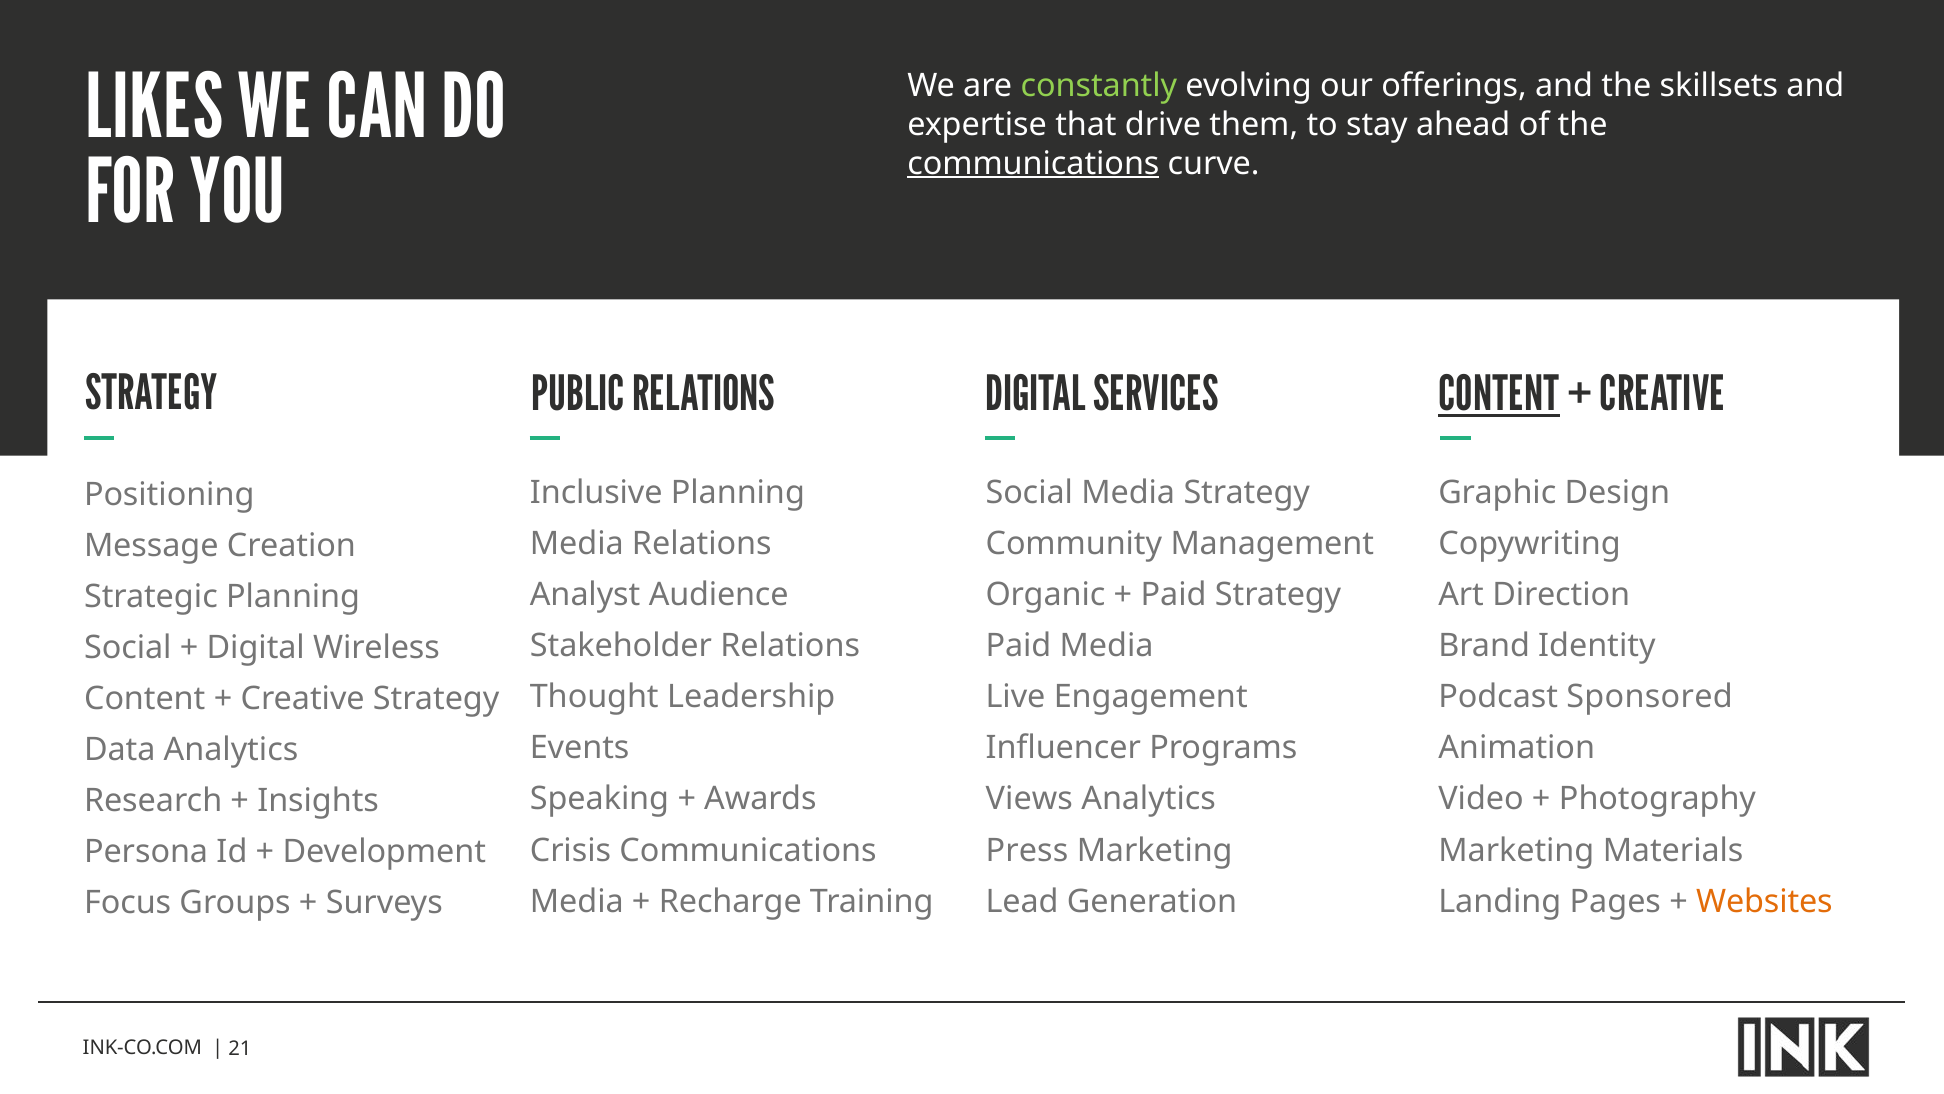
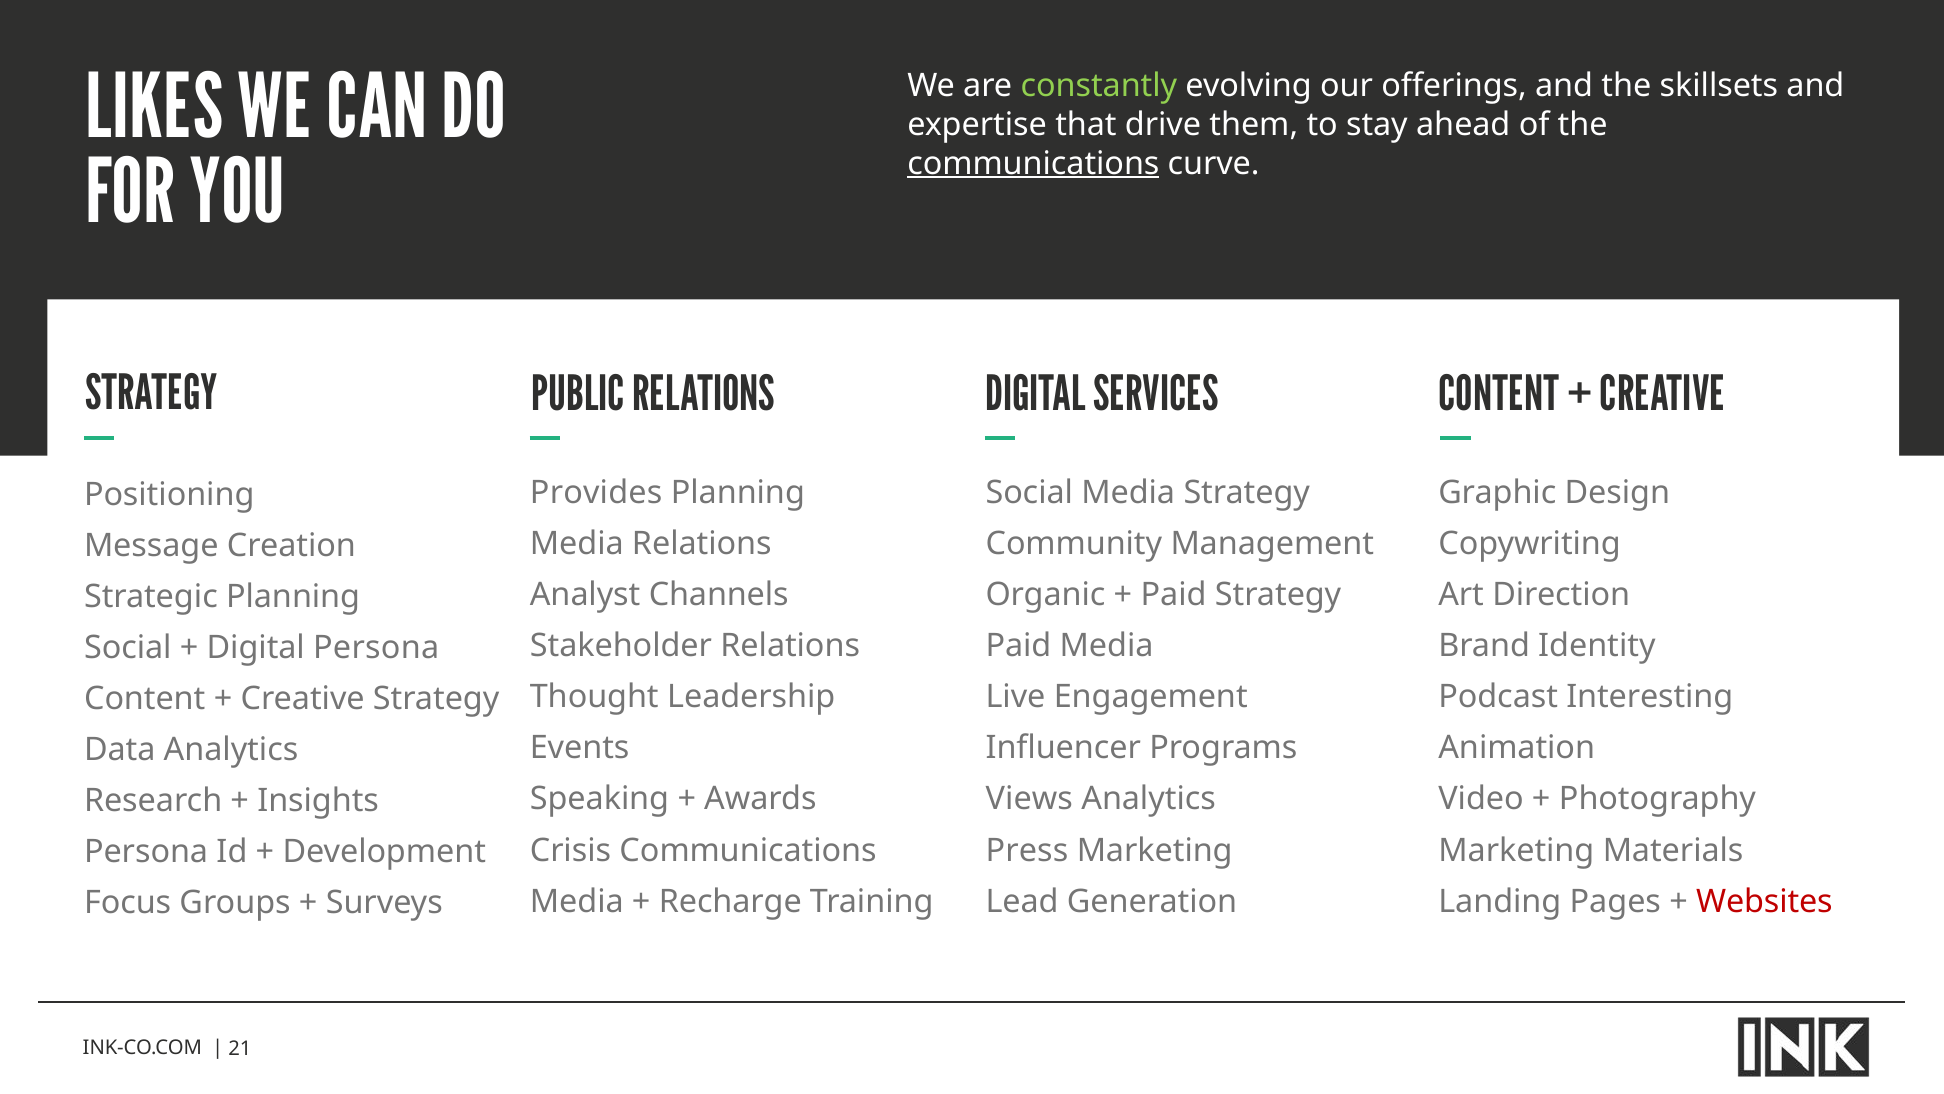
CONTENT at (1499, 394) underline: present -> none
Inclusive: Inclusive -> Provides
Audience: Audience -> Channels
Digital Wireless: Wireless -> Persona
Sponsored: Sponsored -> Interesting
Websites colour: orange -> red
